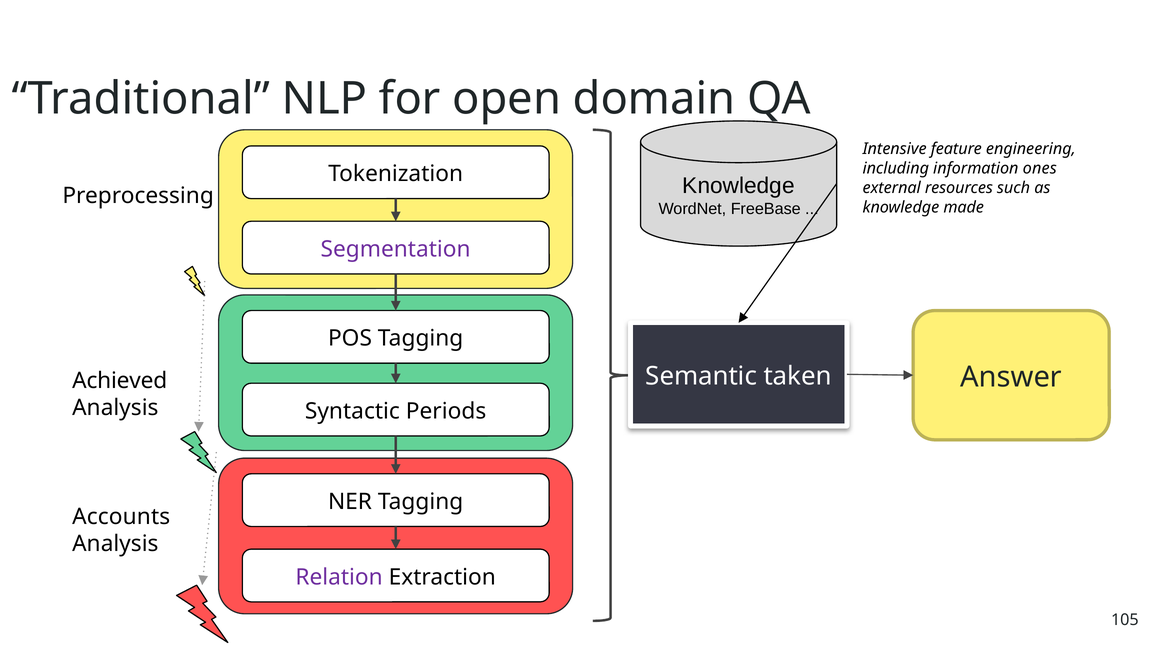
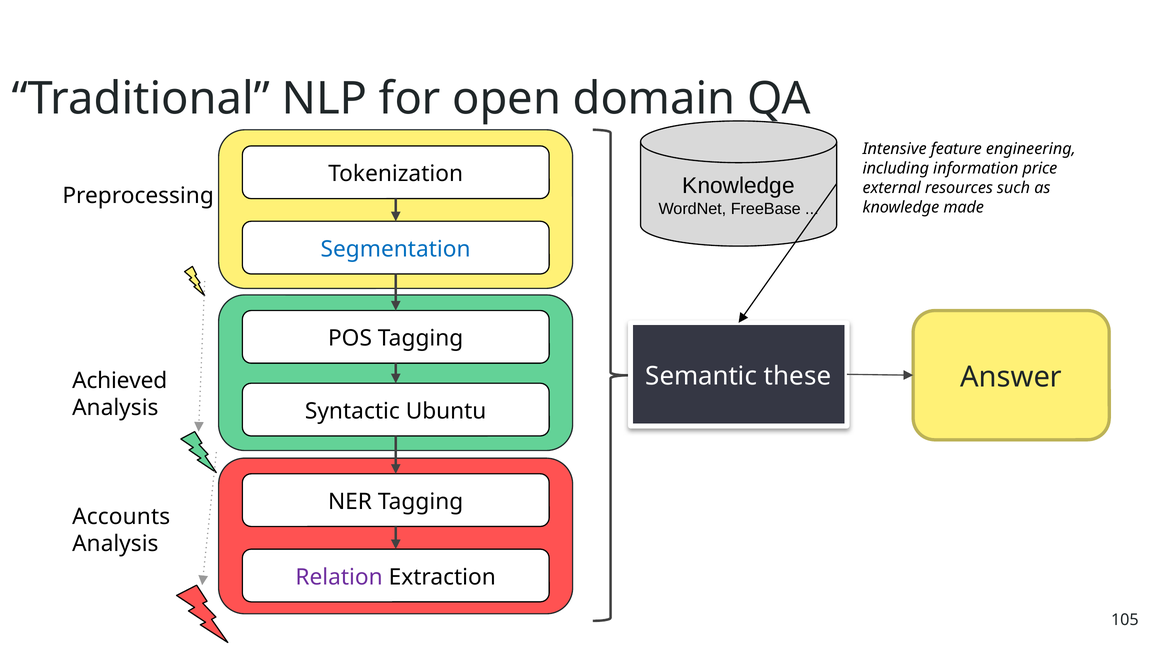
ones: ones -> price
Segmentation colour: purple -> blue
taken: taken -> these
Periods: Periods -> Ubuntu
